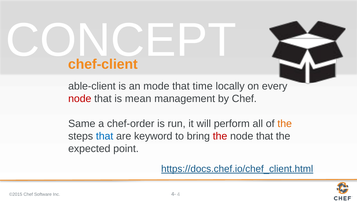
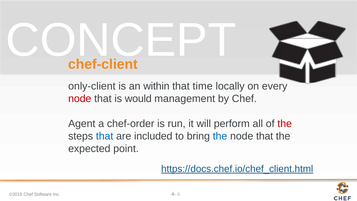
able-client: able-client -> only-client
mode: mode -> within
mean: mean -> would
Same: Same -> Agent
the at (285, 124) colour: orange -> red
keyword: keyword -> included
the at (220, 136) colour: red -> blue
